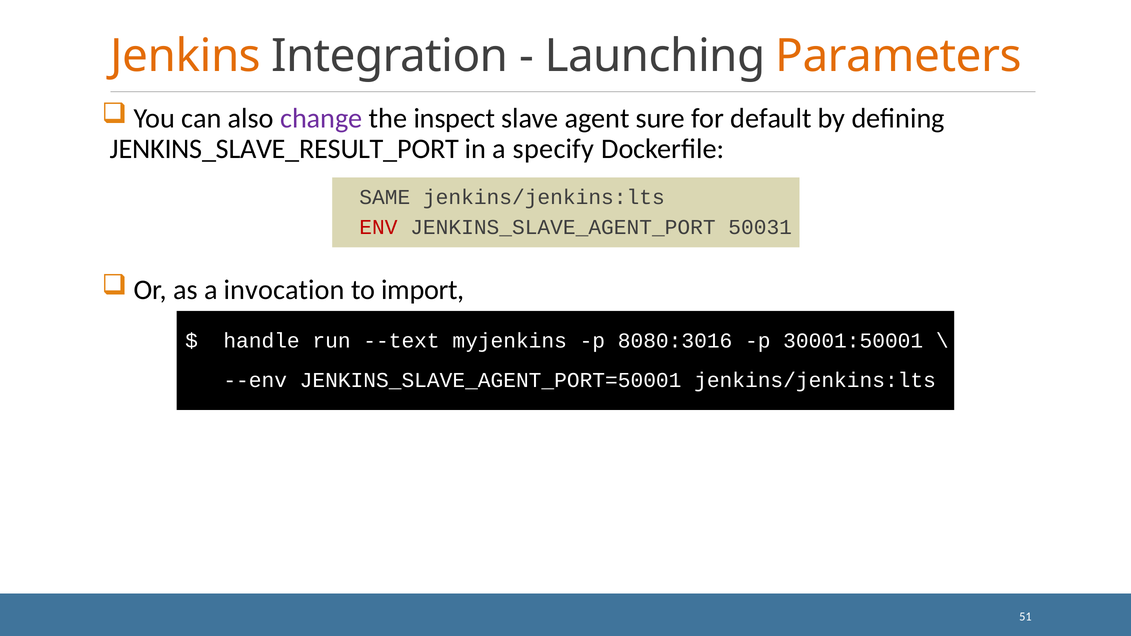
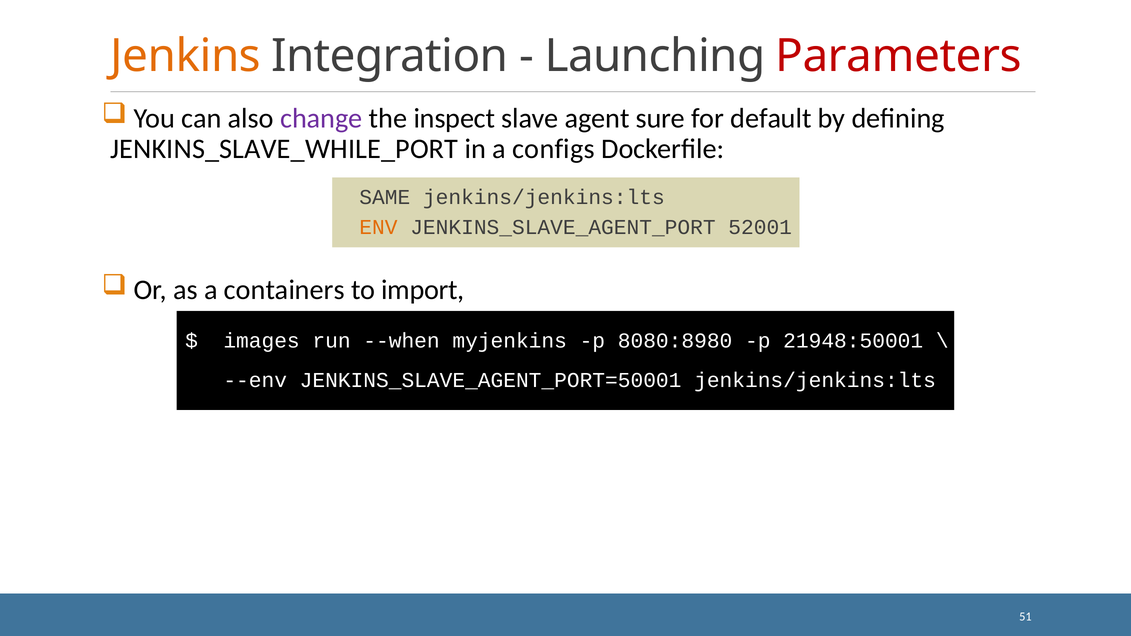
Parameters colour: orange -> red
JENKINS_SLAVE_RESULT_PORT: JENKINS_SLAVE_RESULT_PORT -> JENKINS_SLAVE_WHILE_PORT
specify: specify -> configs
ENV colour: red -> orange
50031: 50031 -> 52001
invocation: invocation -> containers
handle: handle -> images
--text: --text -> --when
8080:3016: 8080:3016 -> 8080:8980
30001:50001: 30001:50001 -> 21948:50001
